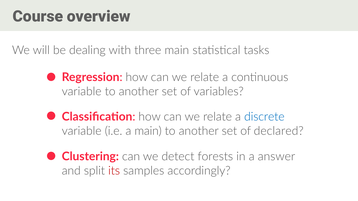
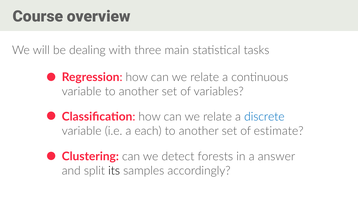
a main: main -> each
declared: declared -> estimate
its colour: red -> black
